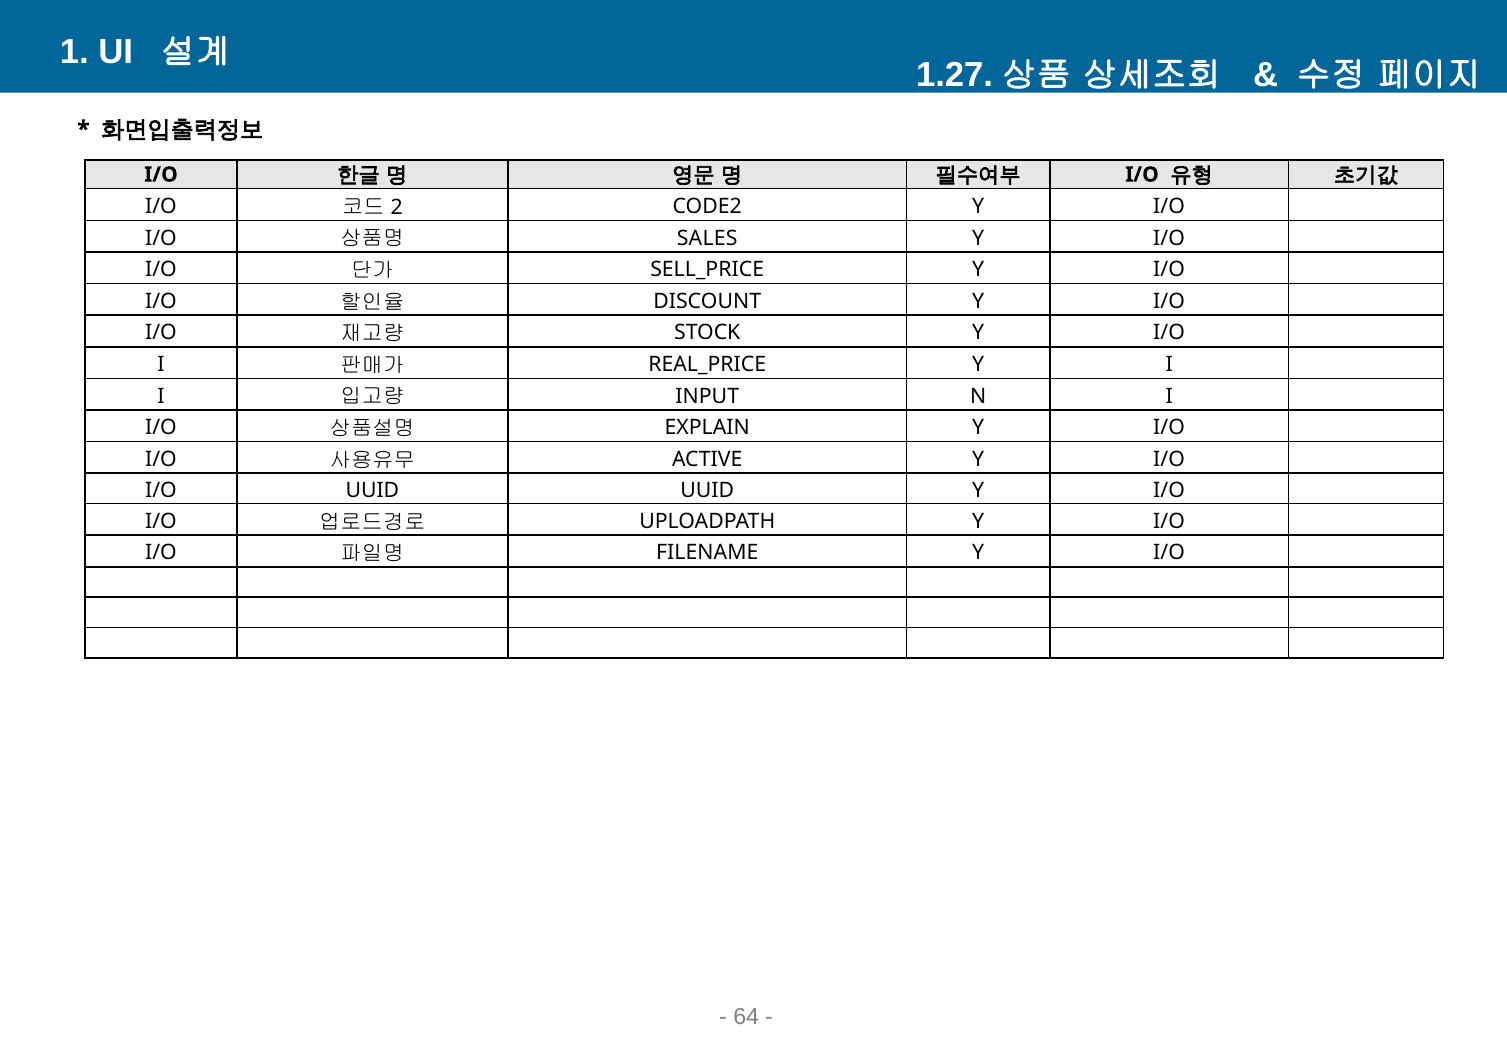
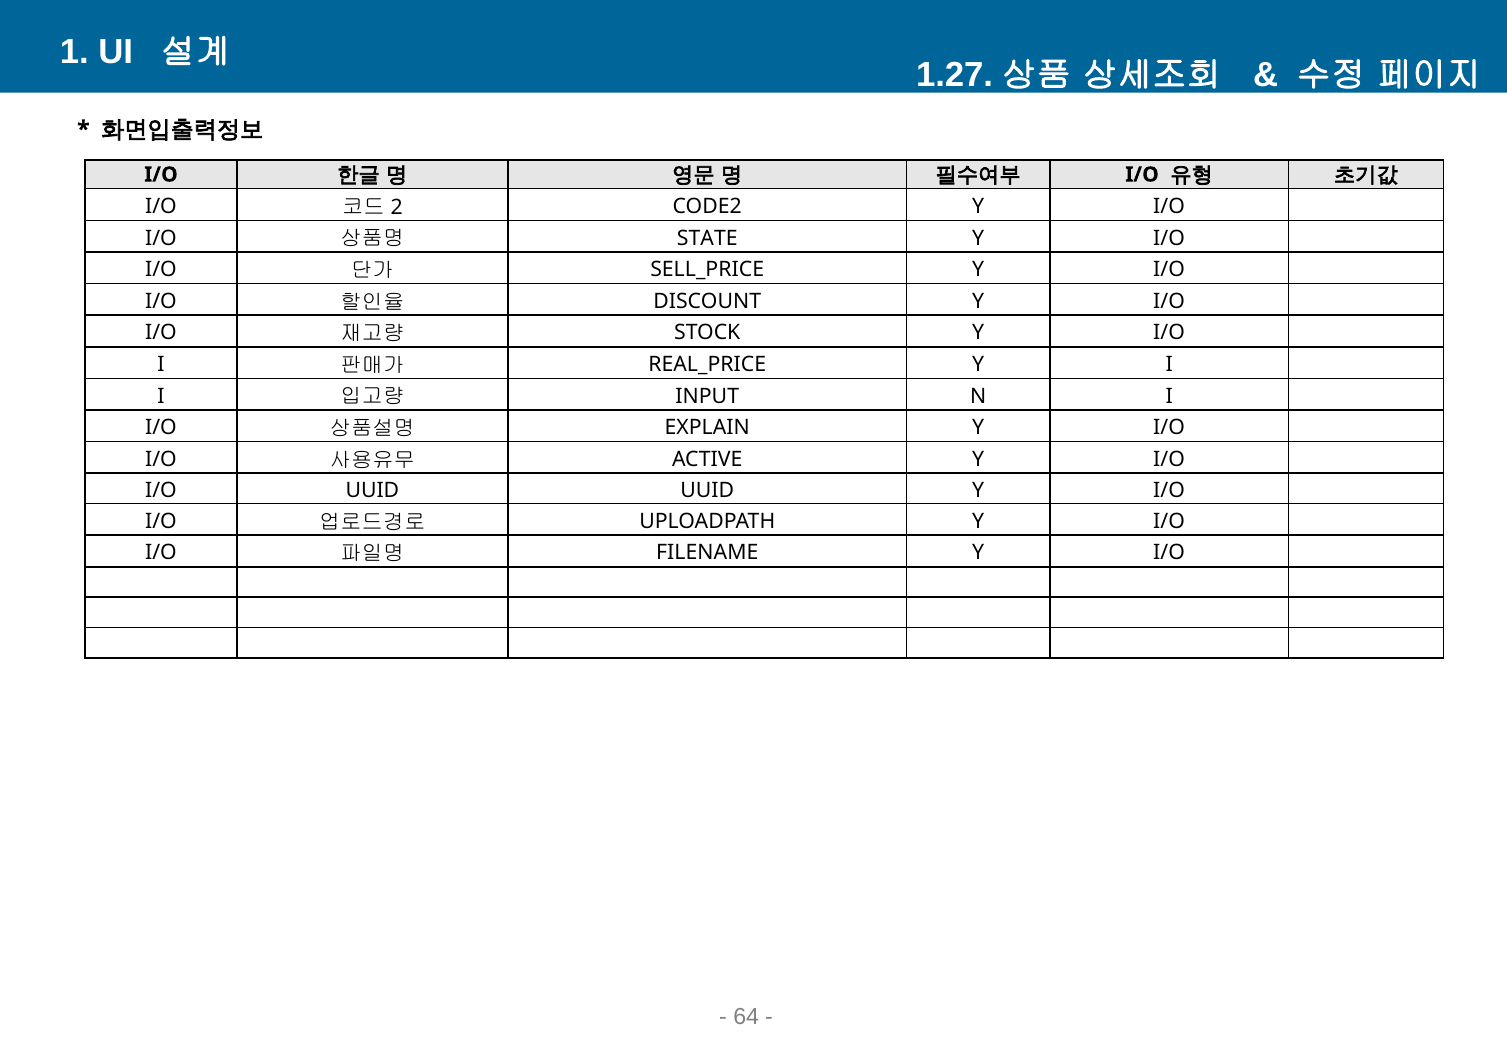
SALES: SALES -> STATE
